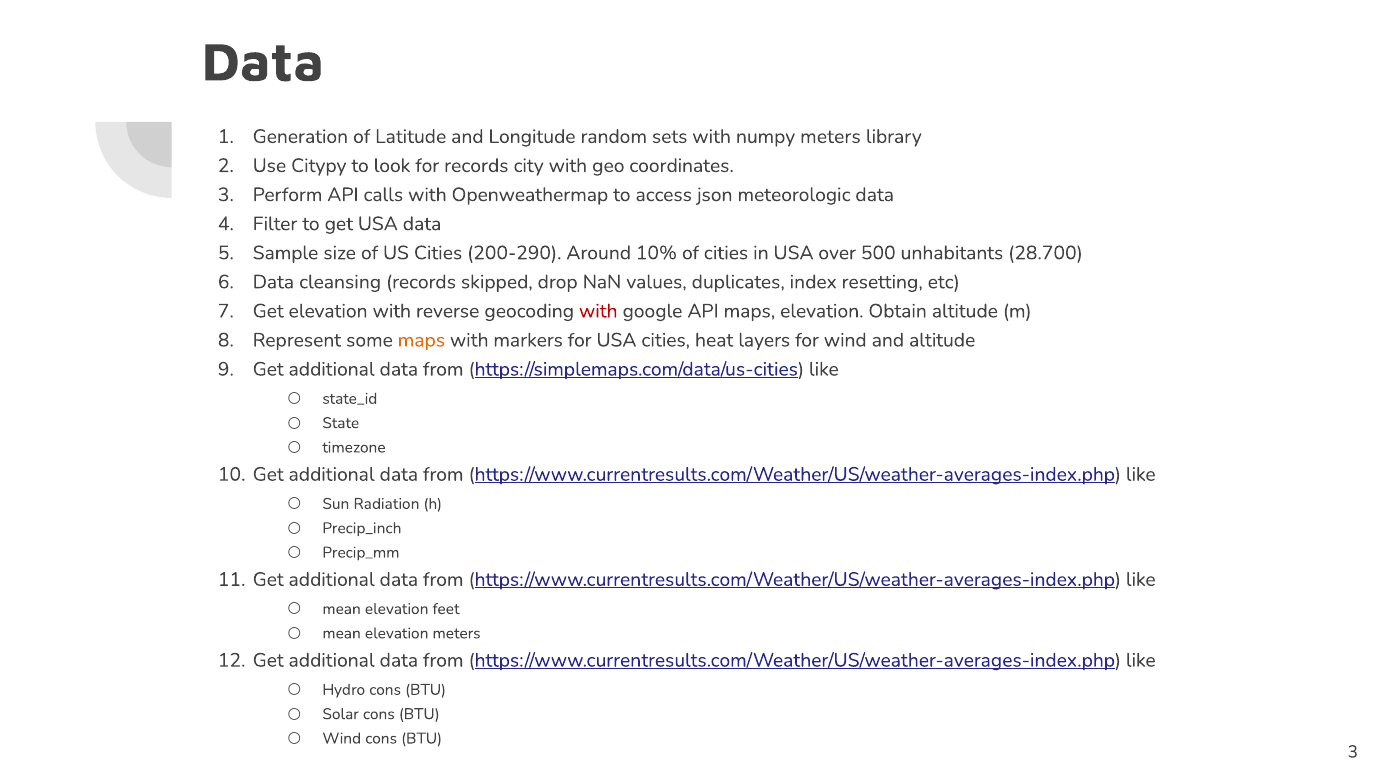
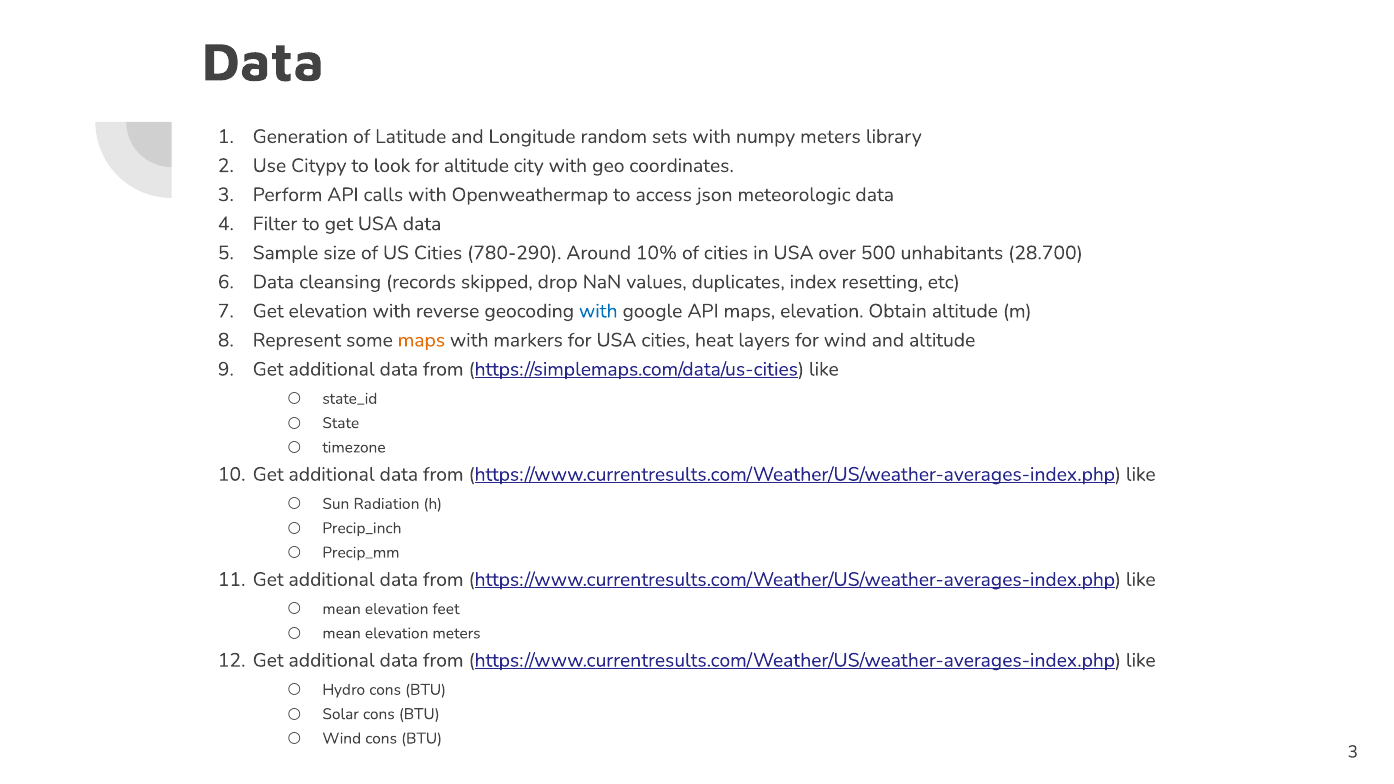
for records: records -> altitude
200-290: 200-290 -> 780-290
with at (598, 311) colour: red -> blue
